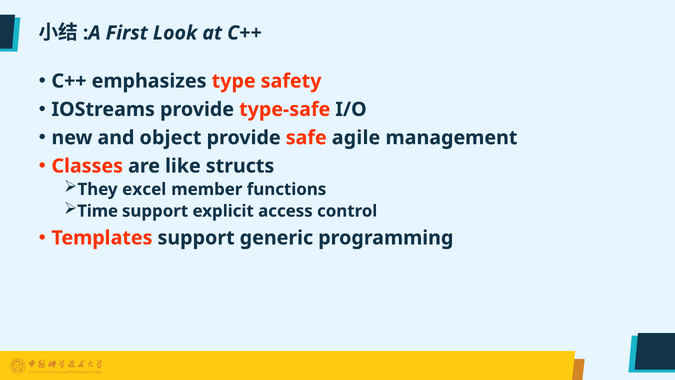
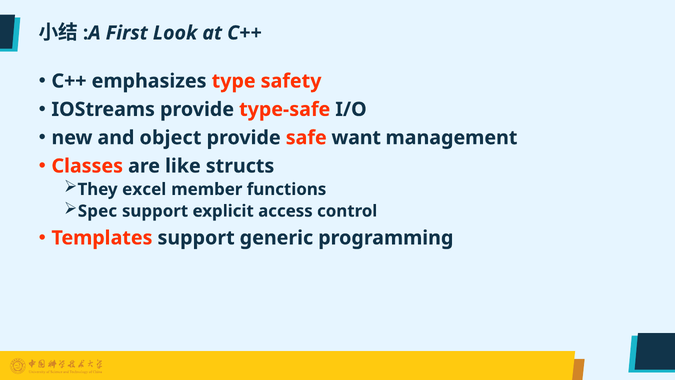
agile: agile -> want
Time: Time -> Spec
